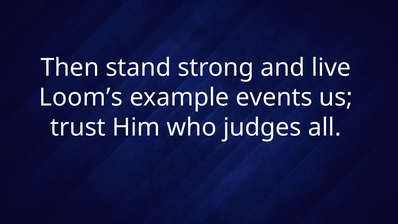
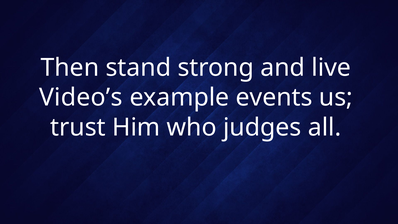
Loom’s: Loom’s -> Video’s
